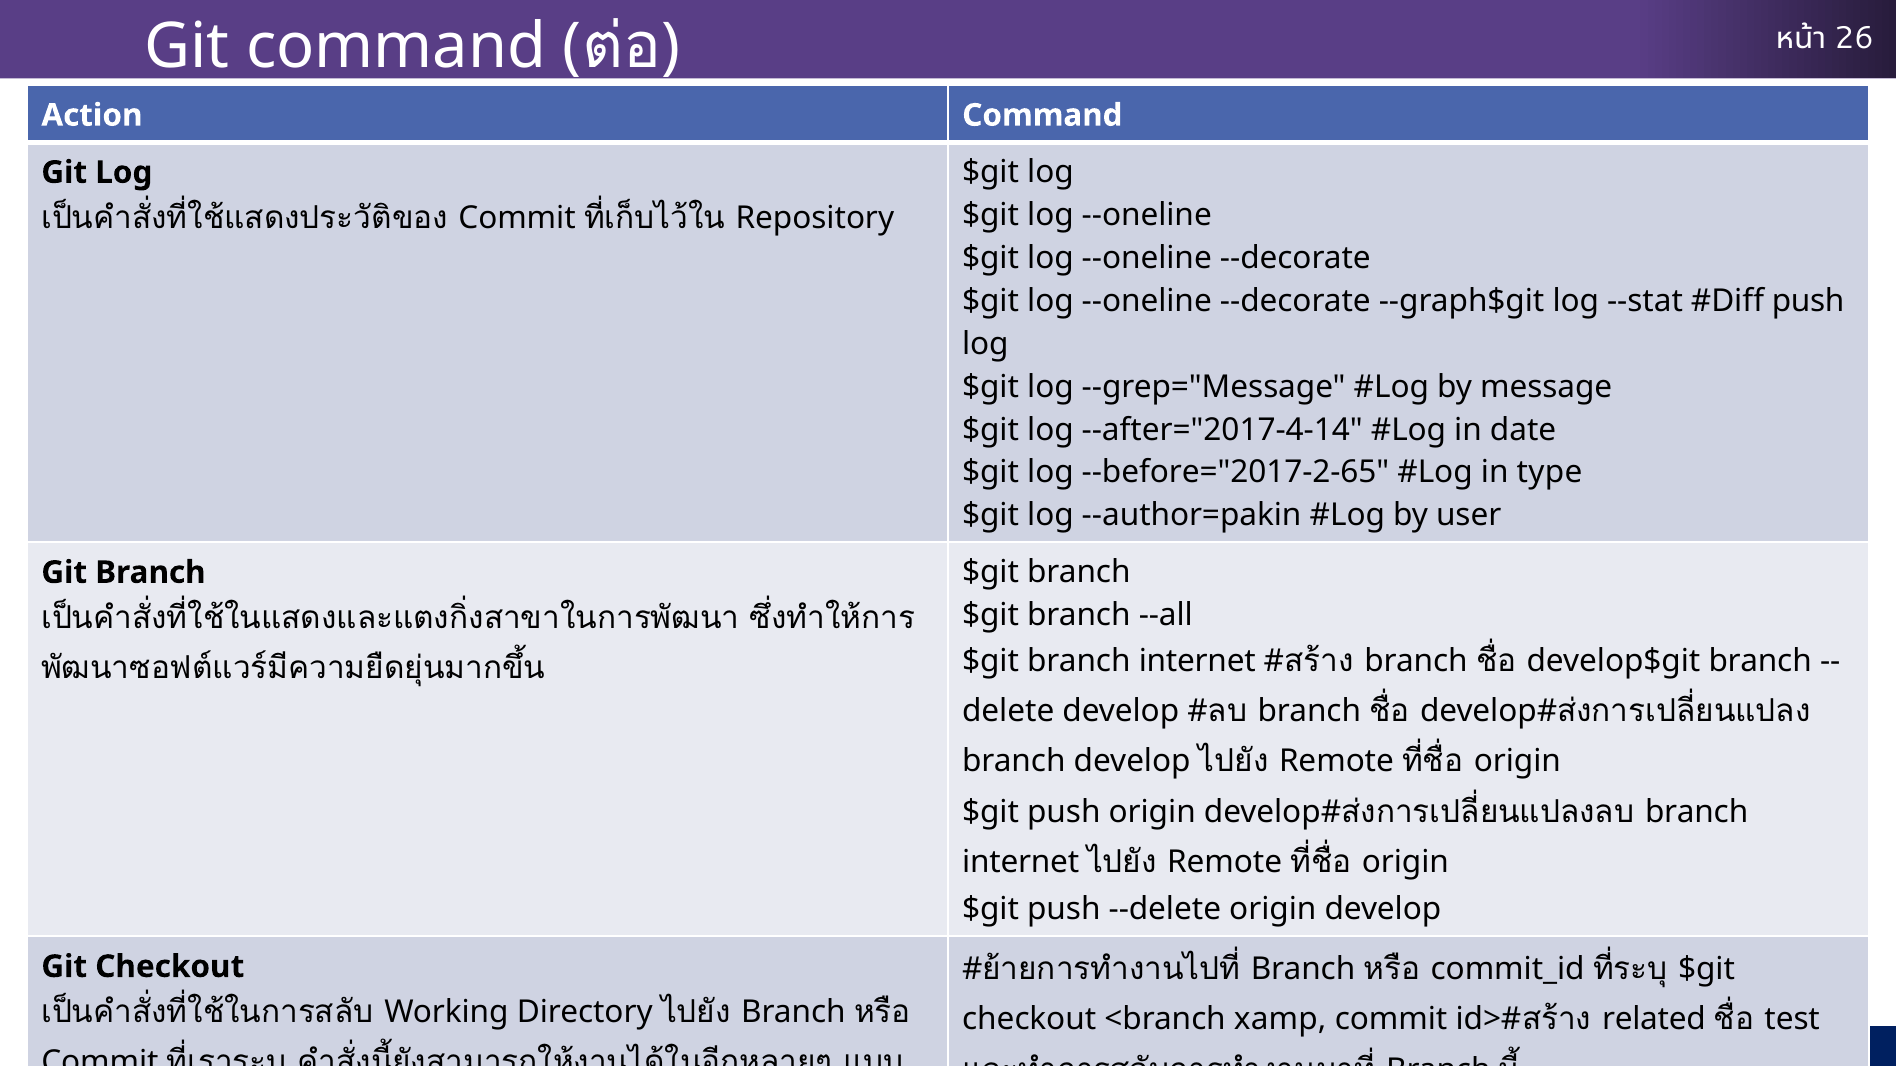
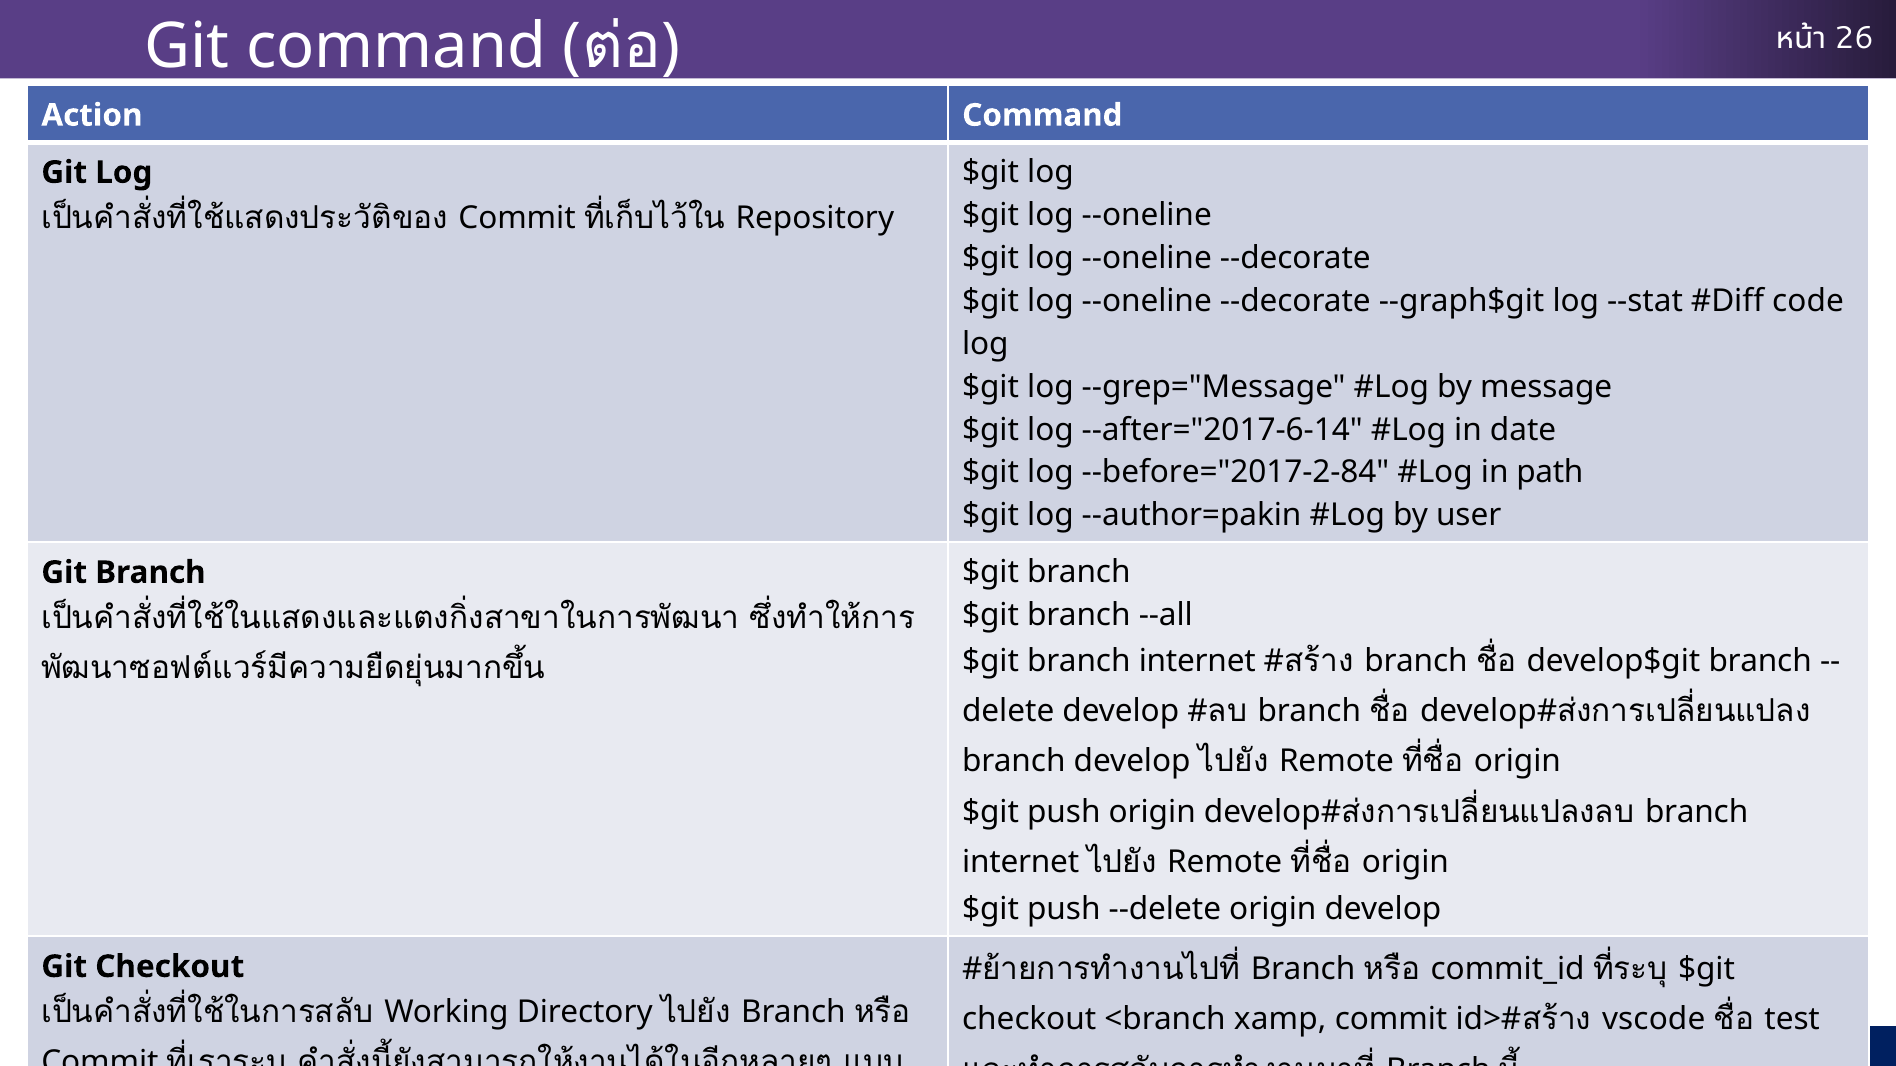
push at (1808, 301): push -> code
--after="2017-4-14: --after="2017-4-14 -> --after="2017-6-14
--before="2017-2-65: --before="2017-2-65 -> --before="2017-2-84
type: type -> path
related: related -> vscode
